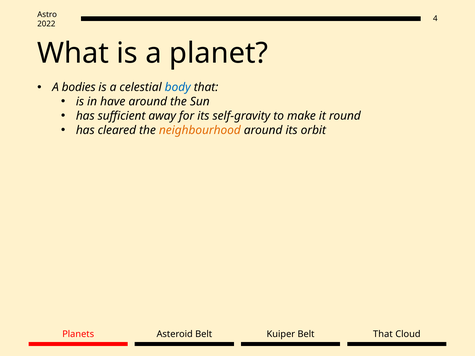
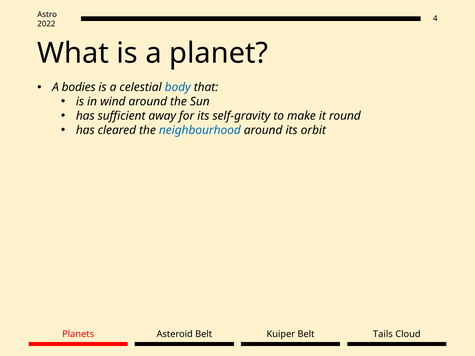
have: have -> wind
neighbourhood colour: orange -> blue
That at (383, 335): That -> Tails
